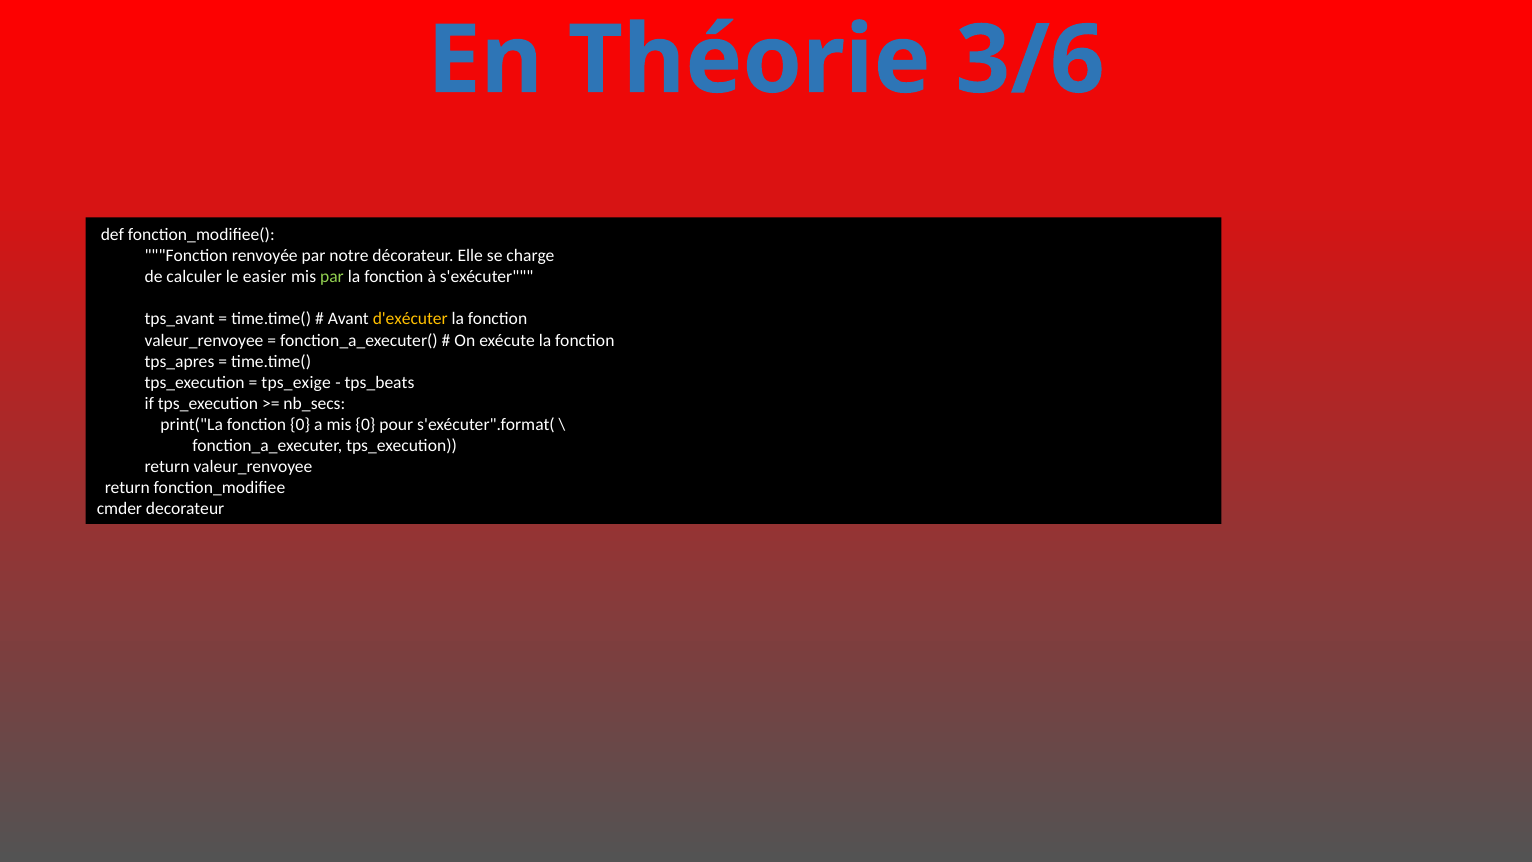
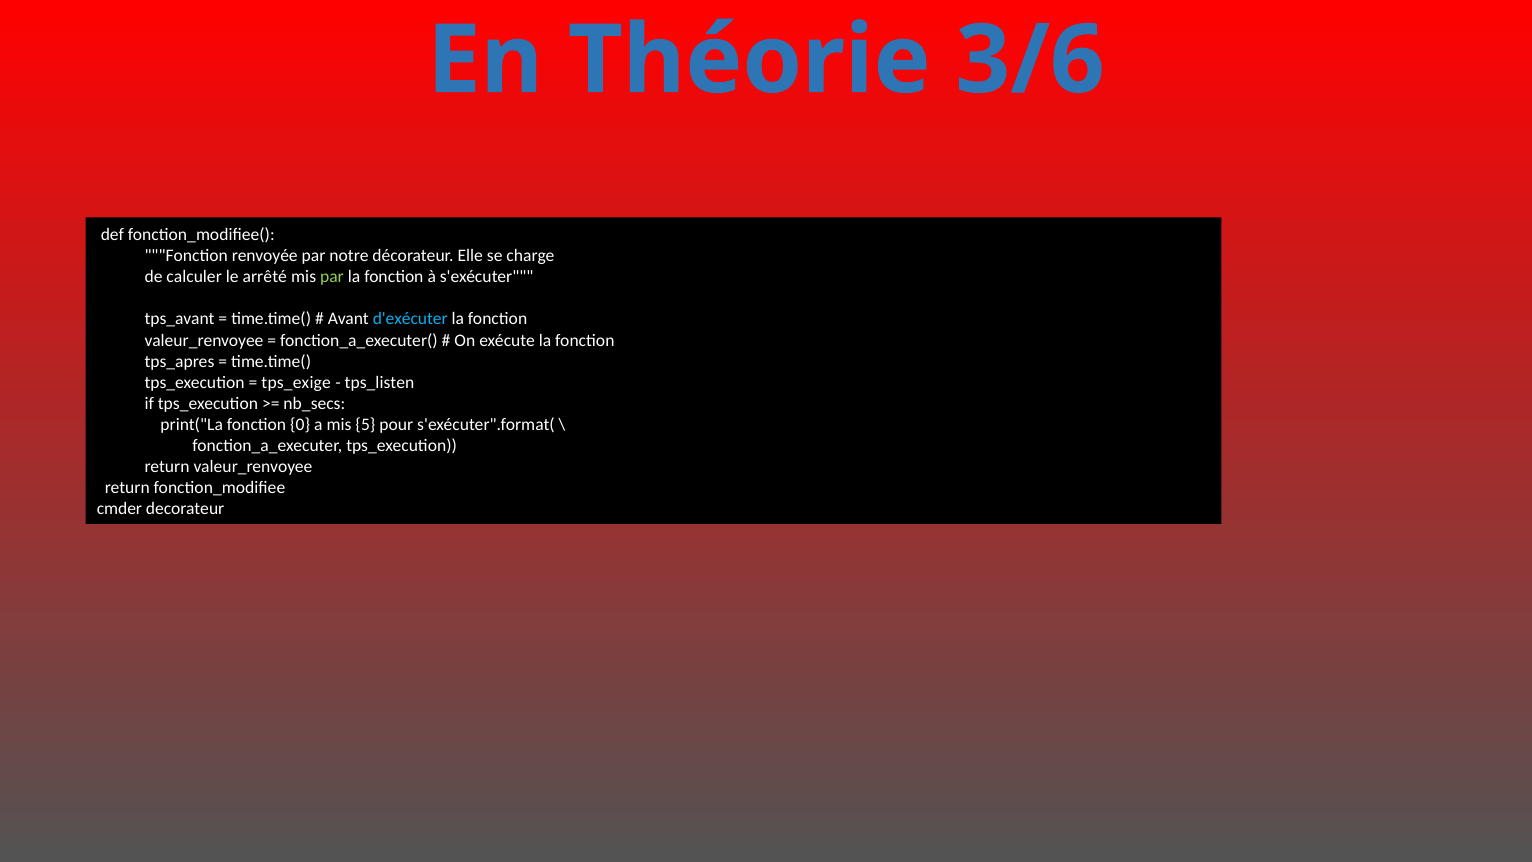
easier: easier -> arrêté
d'exécuter colour: yellow -> light blue
tps_beats: tps_beats -> tps_listen
mis 0: 0 -> 5
